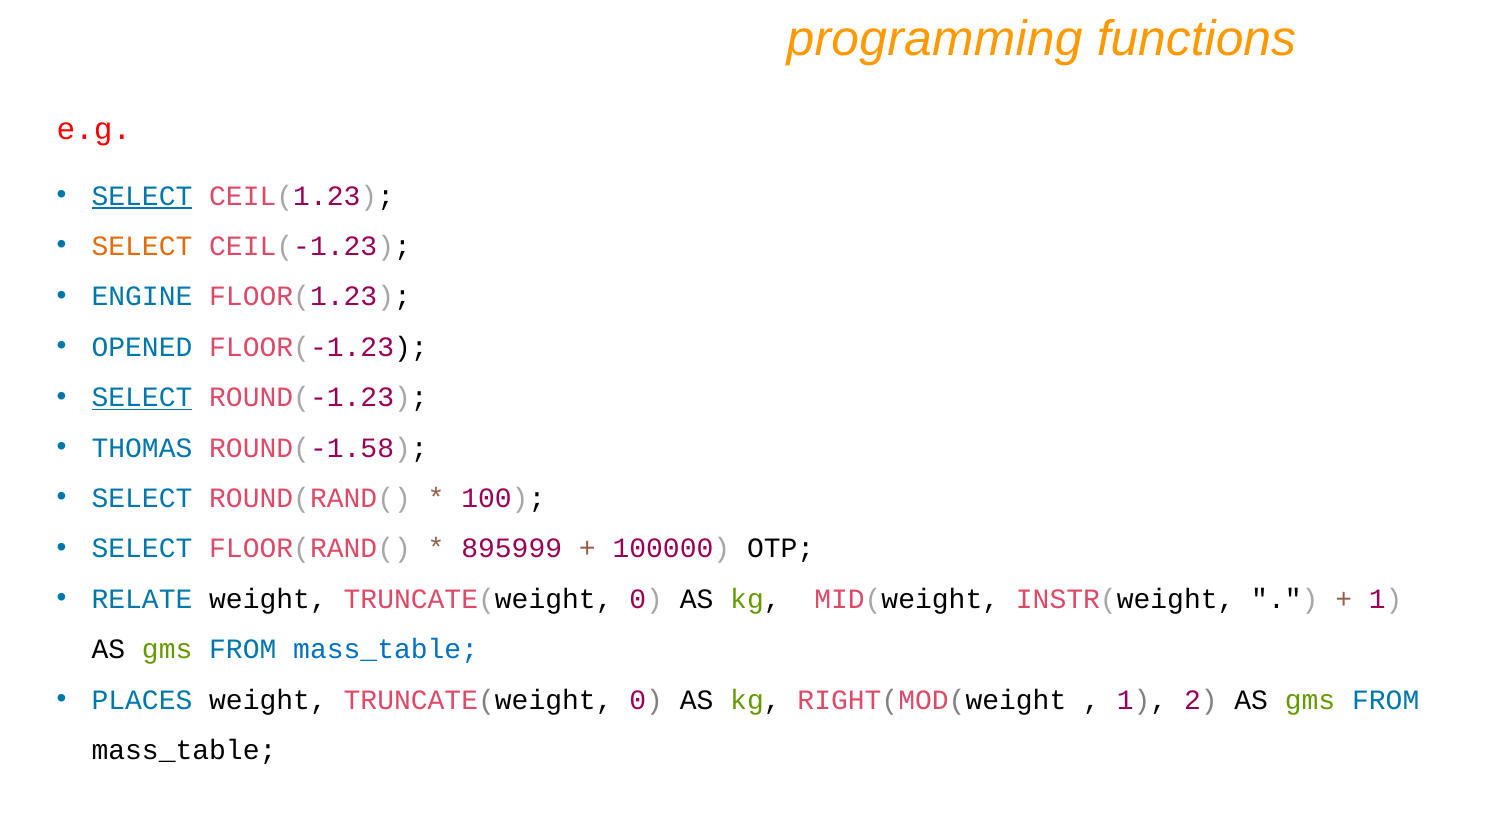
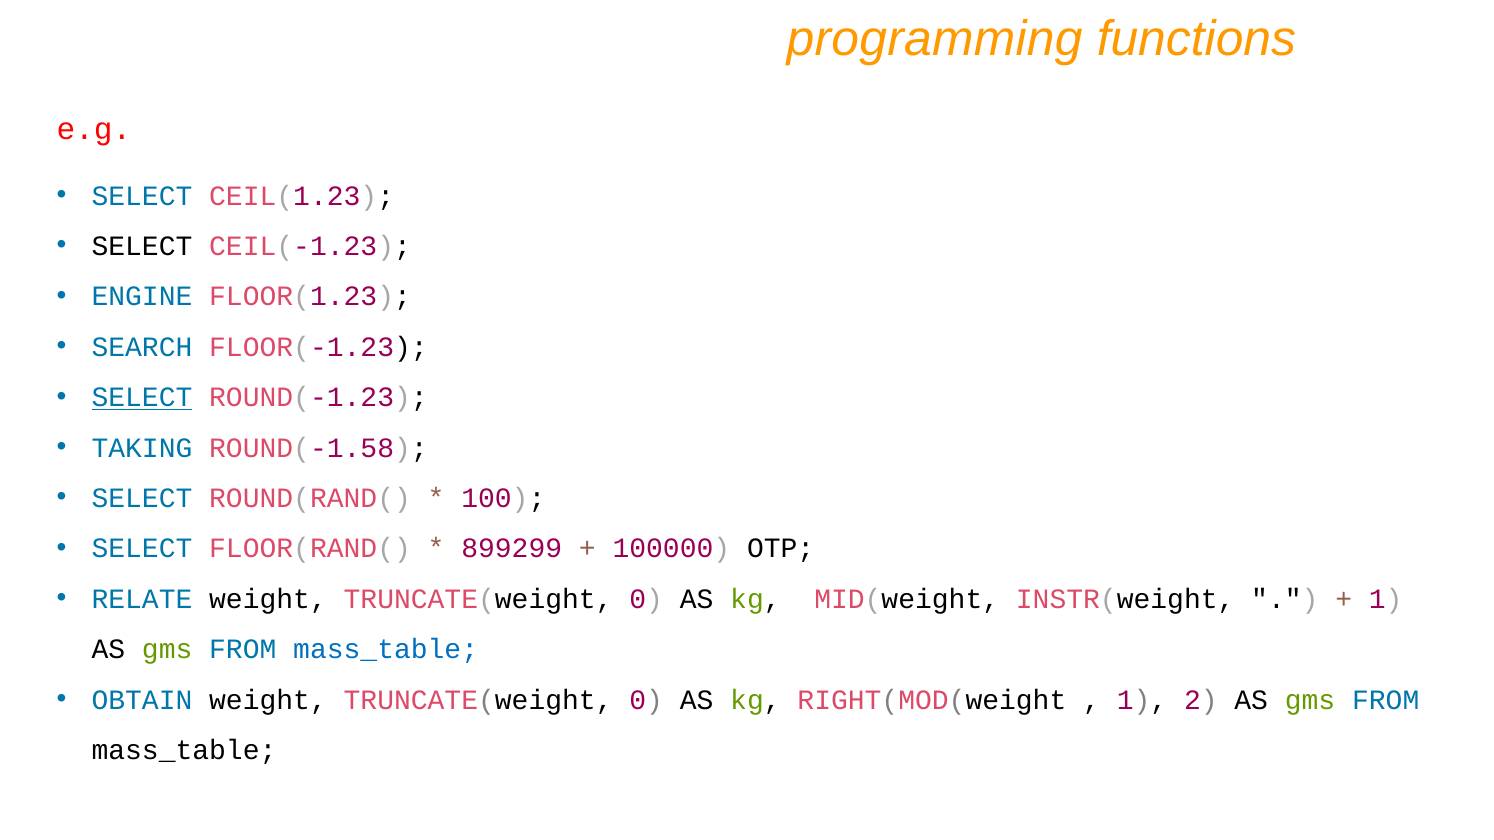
SELECT at (142, 196) underline: present -> none
SELECT at (142, 246) colour: orange -> black
OPENED: OPENED -> SEARCH
THOMAS: THOMAS -> TAKING
895999: 895999 -> 899299
PLACES: PLACES -> OBTAIN
